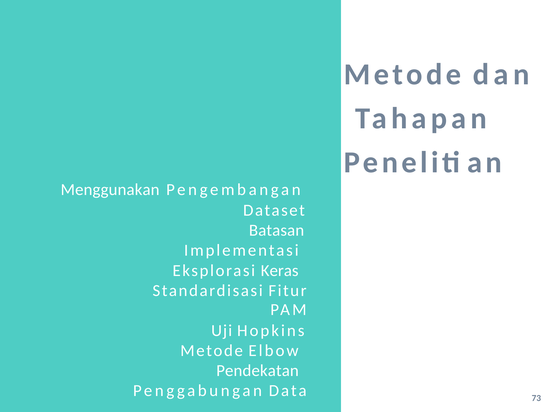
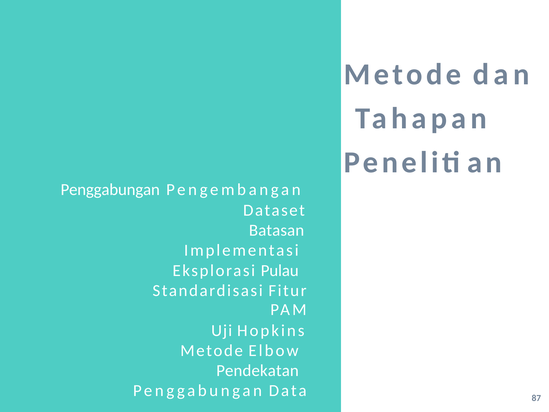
Menggunakan at (110, 189): Menggunakan -> Penggabungan
Keras: Keras -> Pulau
73: 73 -> 87
